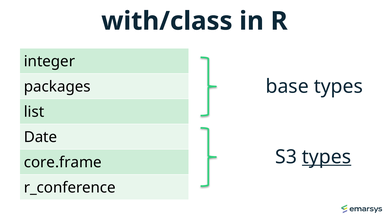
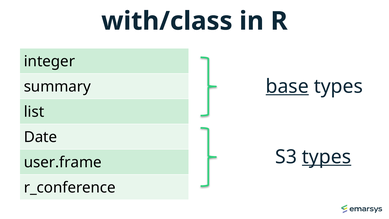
base underline: none -> present
packages: packages -> summary
core.frame: core.frame -> user.frame
